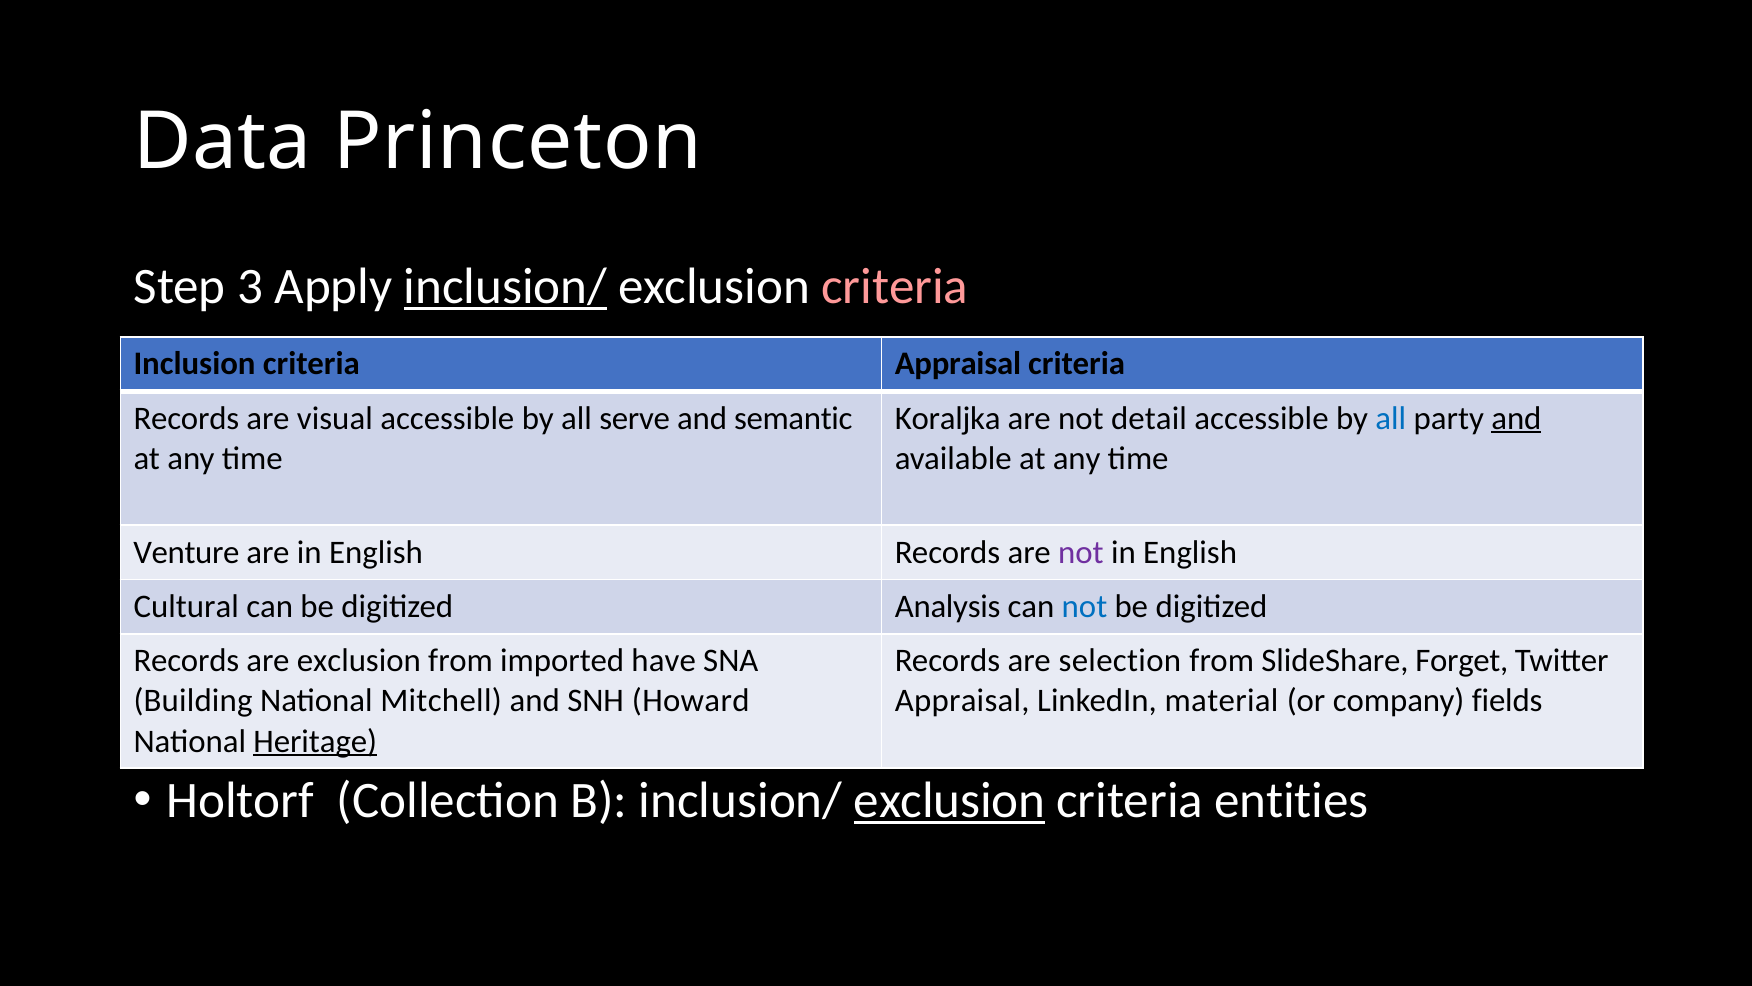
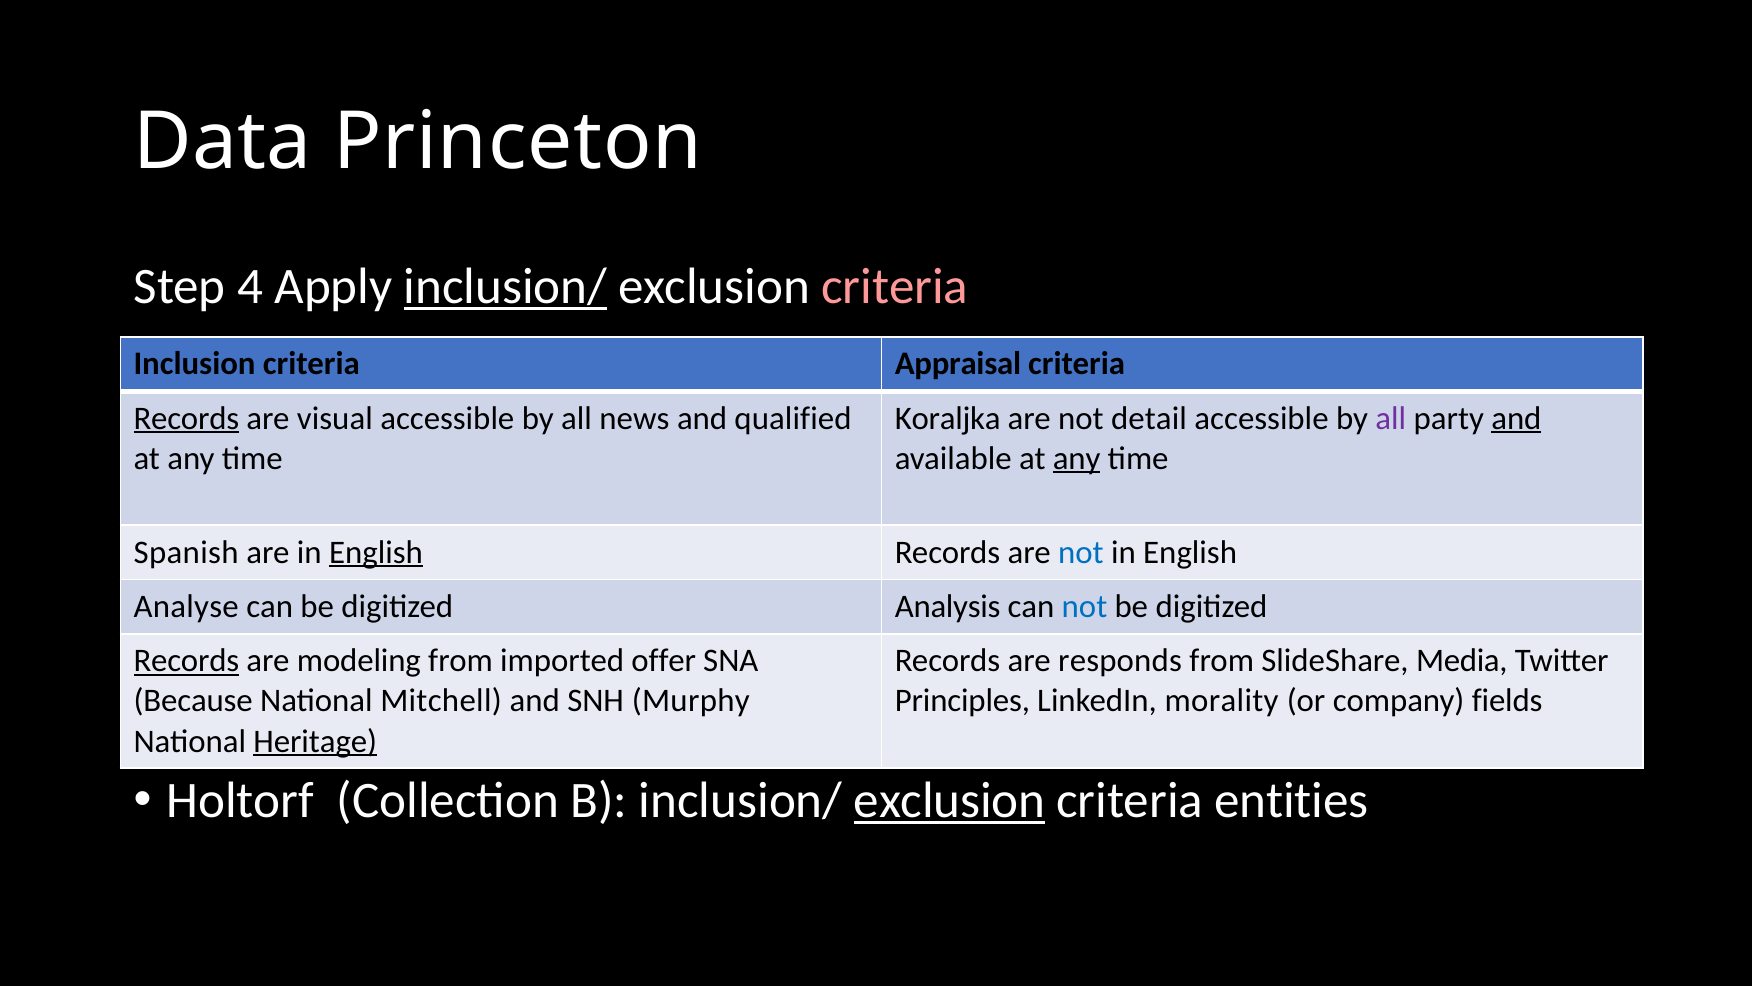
3: 3 -> 4
Records at (186, 418) underline: none -> present
serve: serve -> news
semantic: semantic -> qualified
all at (1391, 418) colour: blue -> purple
any at (1077, 458) underline: none -> present
Venture: Venture -> Spanish
English at (376, 552) underline: none -> present
not at (1081, 552) colour: purple -> blue
Cultural: Cultural -> Analyse
Records at (186, 661) underline: none -> present
are exclusion: exclusion -> modeling
have: have -> offer
selection: selection -> responds
Forget: Forget -> Media
Building: Building -> Because
Howard: Howard -> Murphy
Appraisal at (962, 701): Appraisal -> Principles
material: material -> morality
